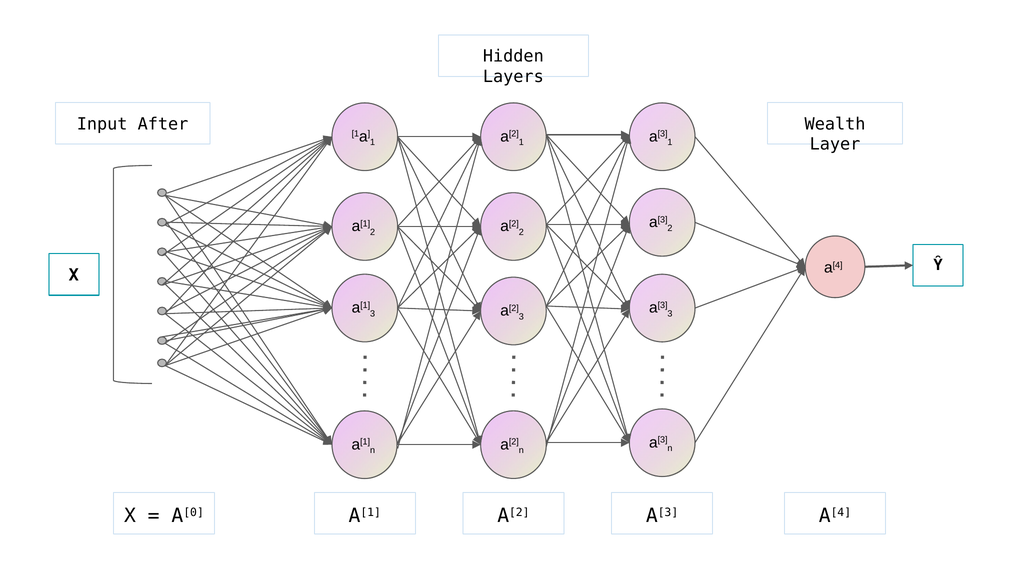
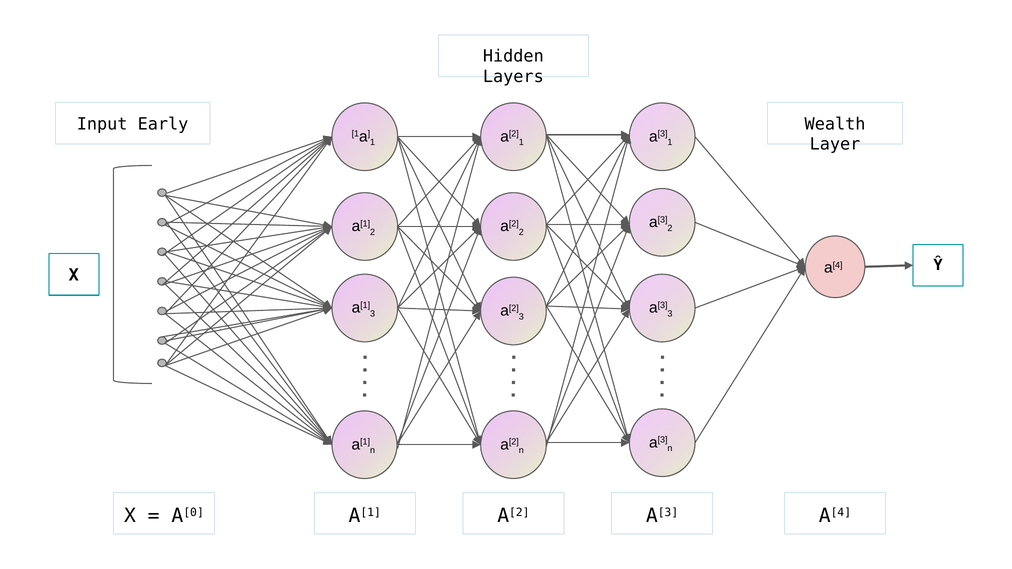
After: After -> Early
